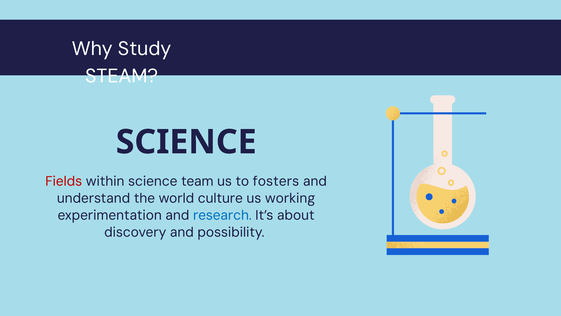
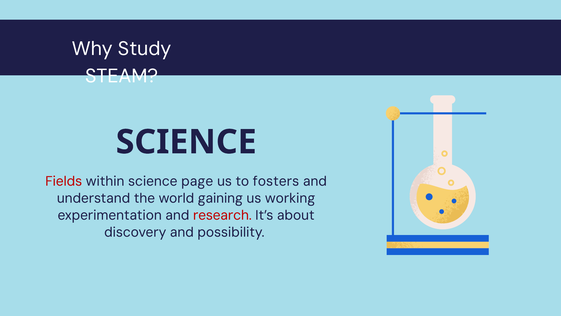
team: team -> page
culture: culture -> gaining
research colour: blue -> red
